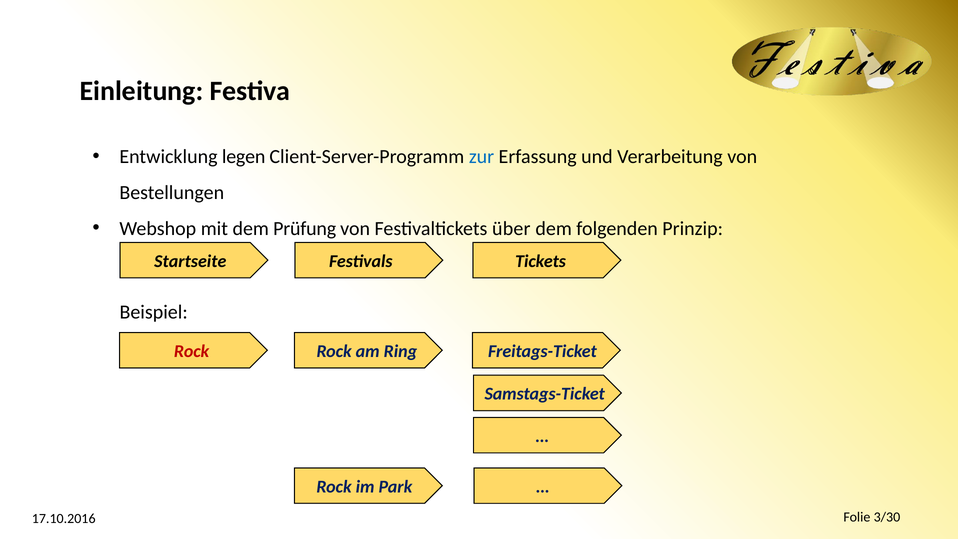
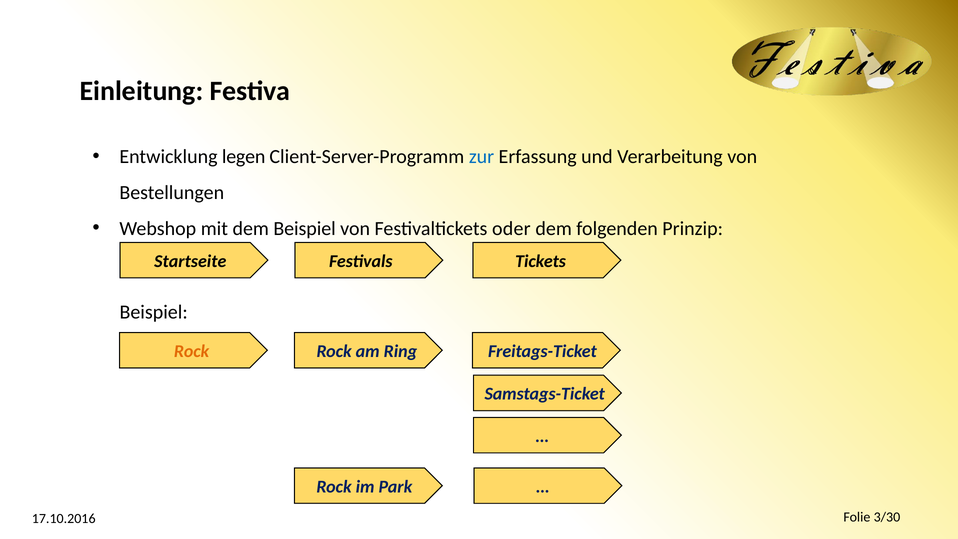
dem Prüfung: Prüfung -> Beispiel
über: über -> oder
Rock at (192, 351) colour: red -> orange
